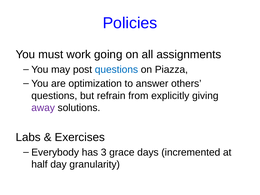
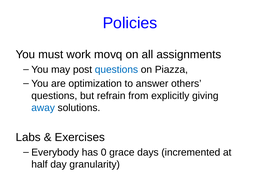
going: going -> movq
away colour: purple -> blue
3: 3 -> 0
